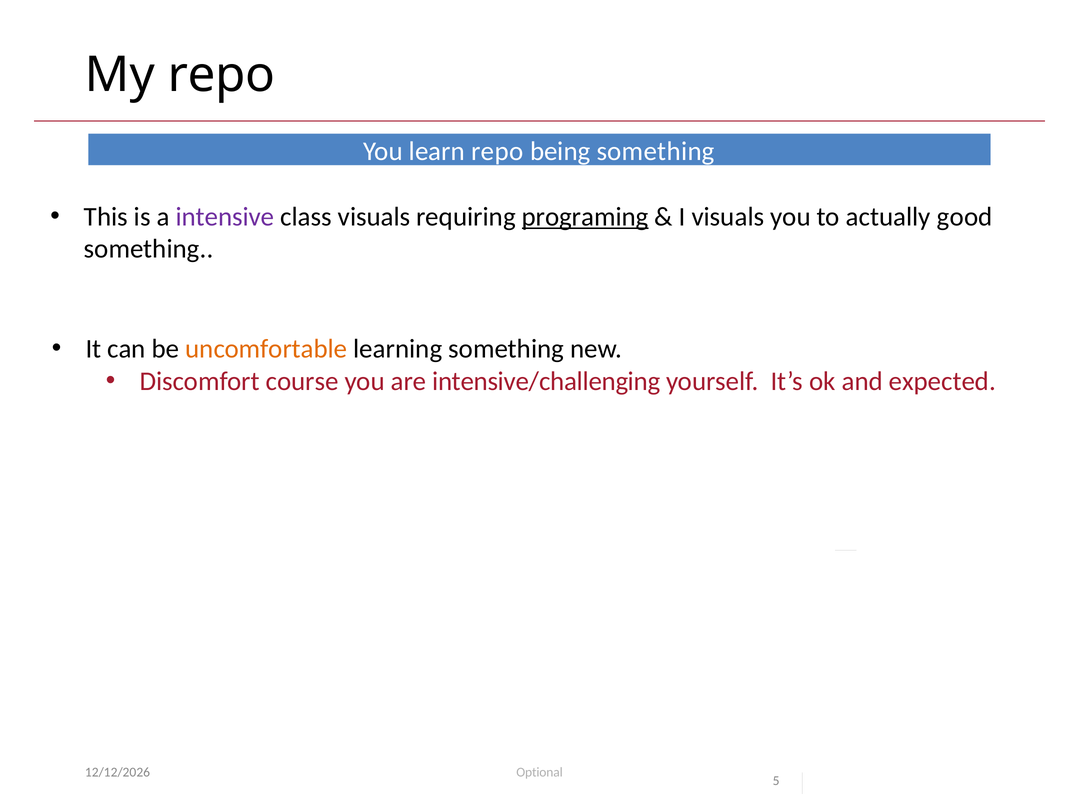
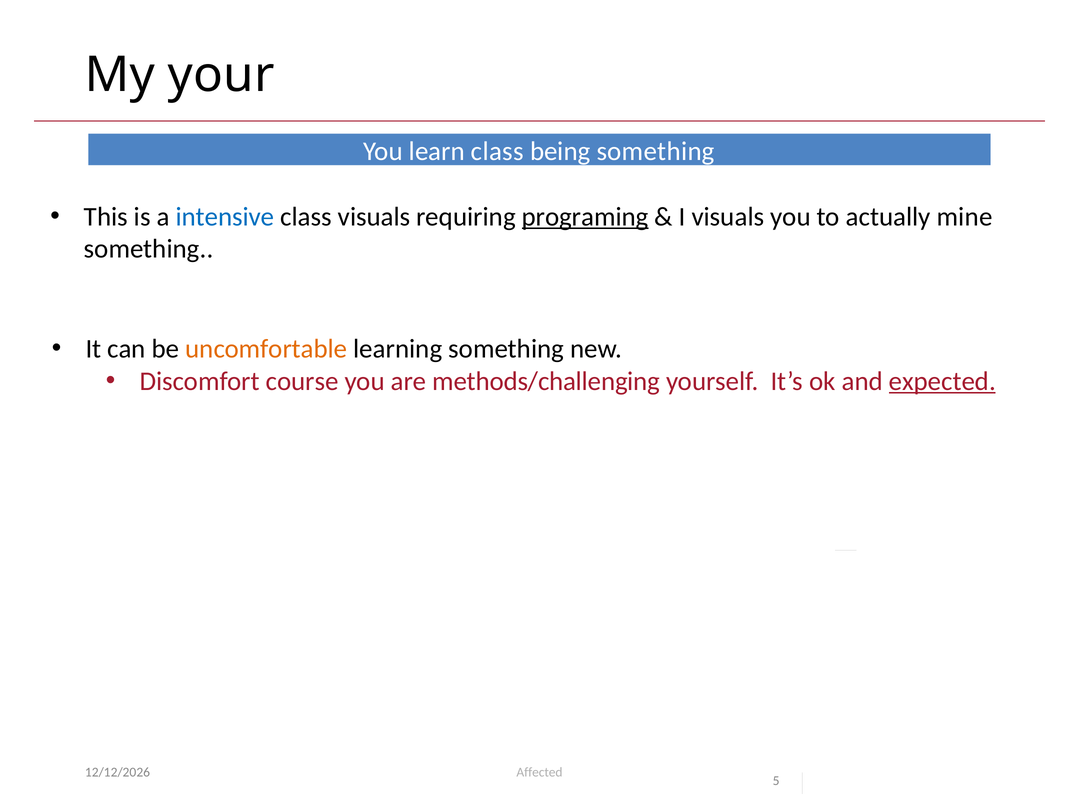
My repo: repo -> your
learn repo: repo -> class
intensive colour: purple -> blue
good: good -> mine
intensive/challenging: intensive/challenging -> methods/challenging
expected underline: none -> present
Optional: Optional -> Affected
